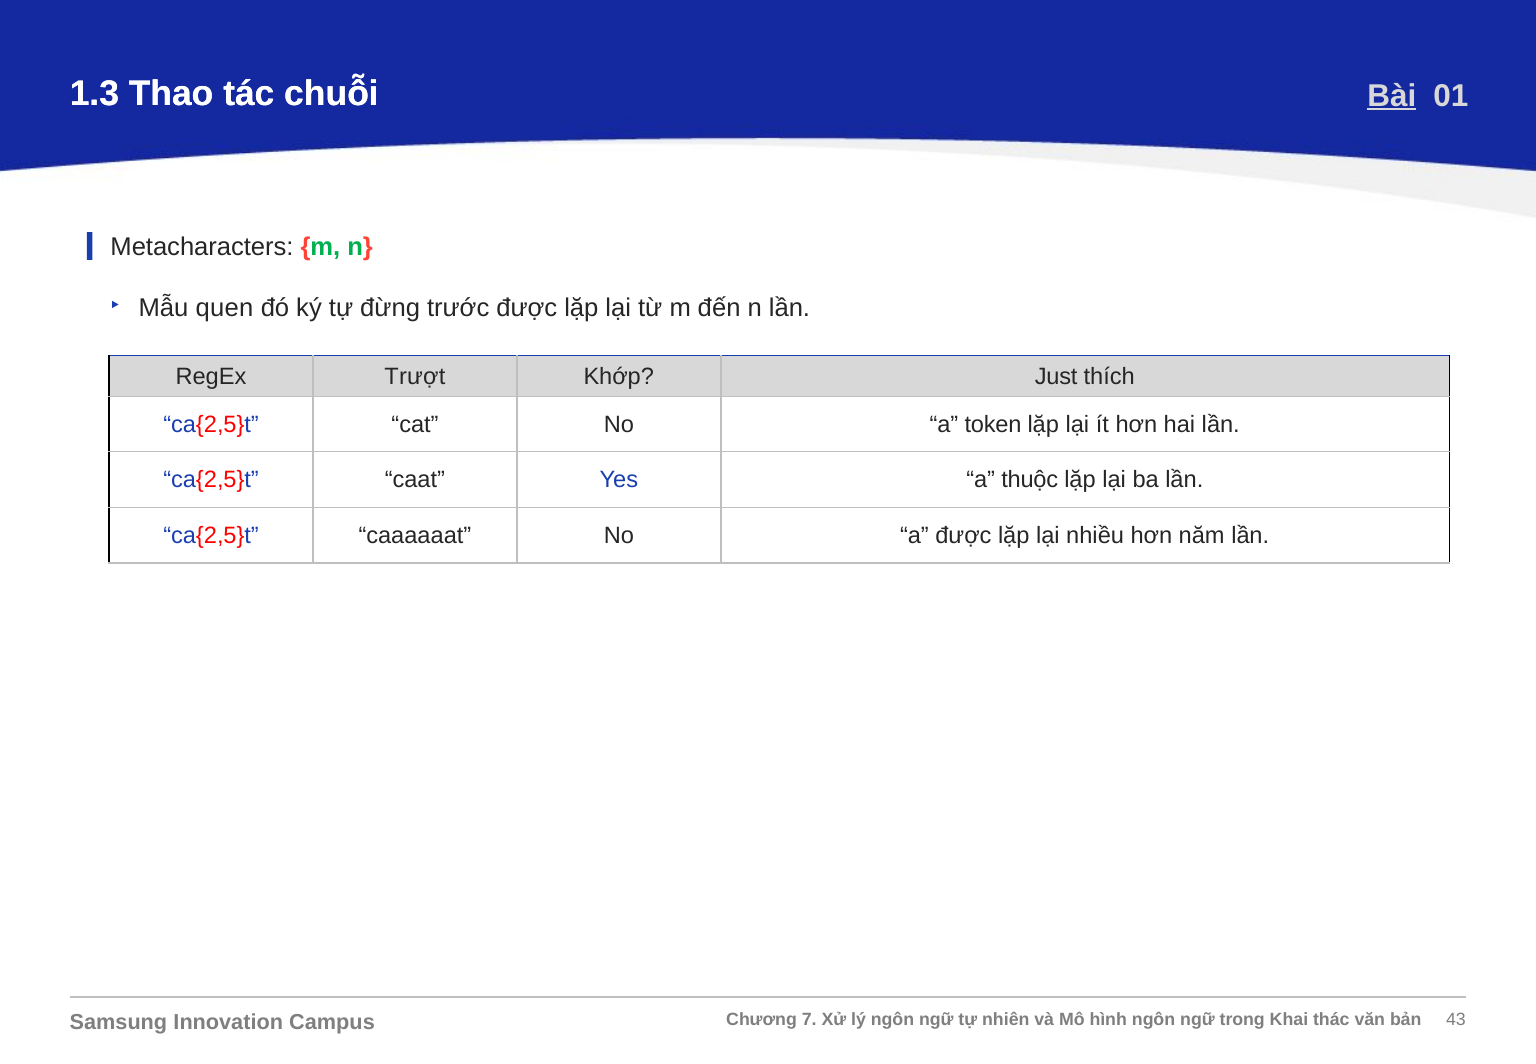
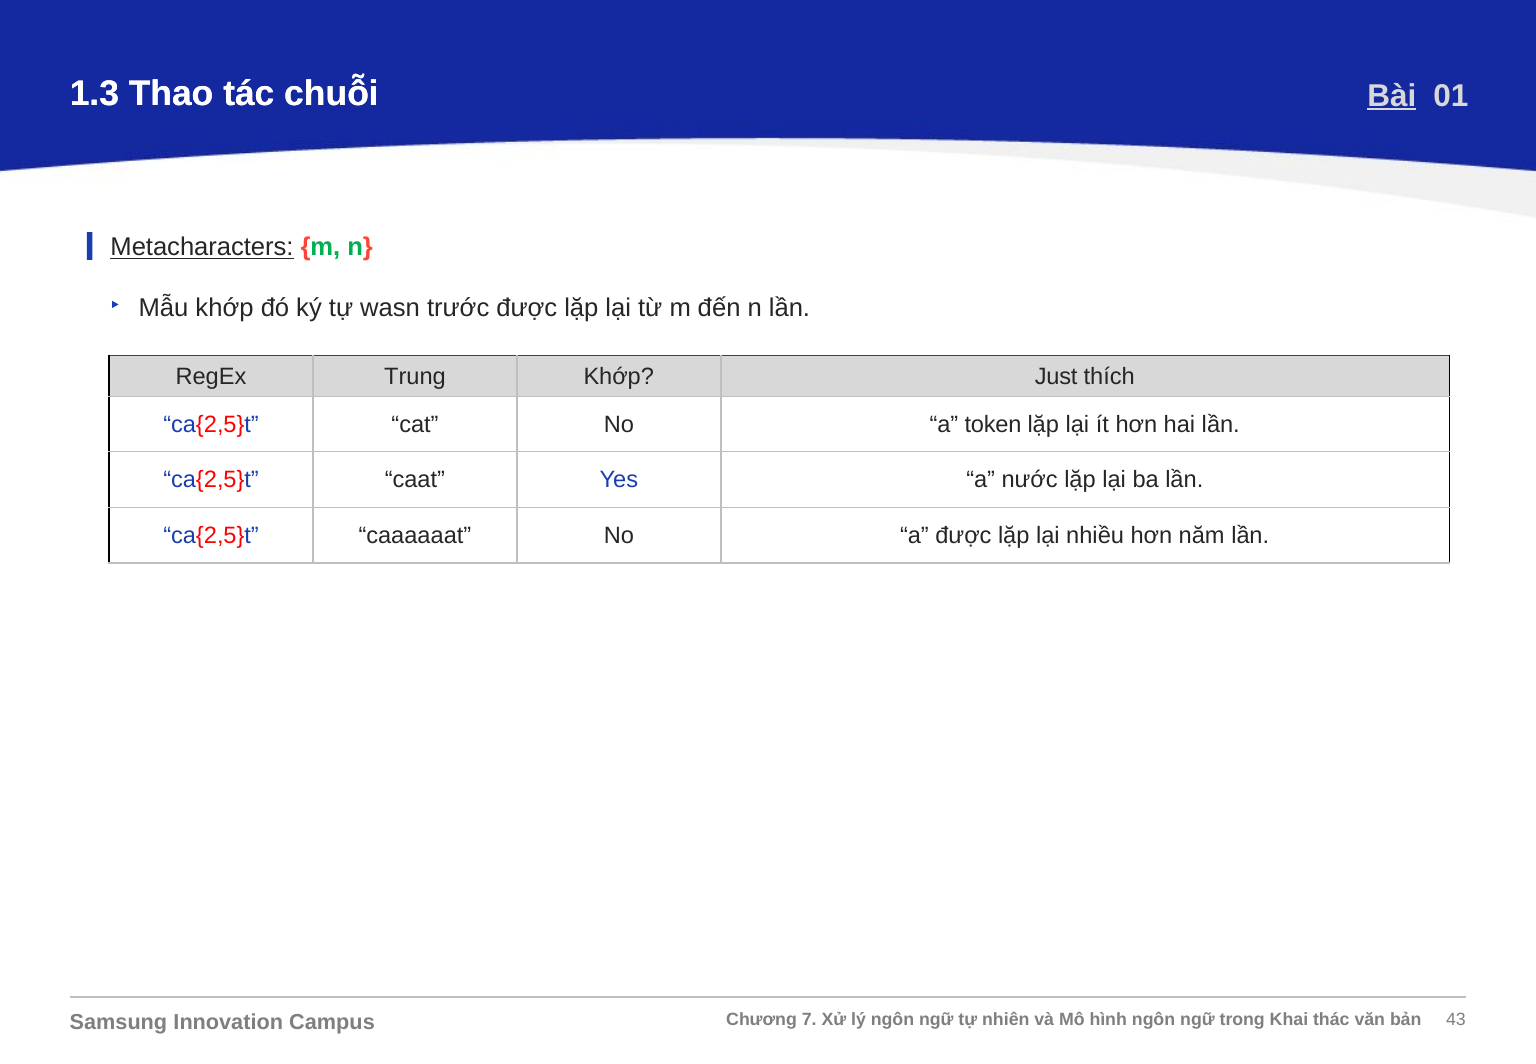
Metacharacters underline: none -> present
Mẫu quen: quen -> khớp
đừng: đừng -> wasn
Trượt: Trượt -> Trung
thuộc: thuộc -> nước
